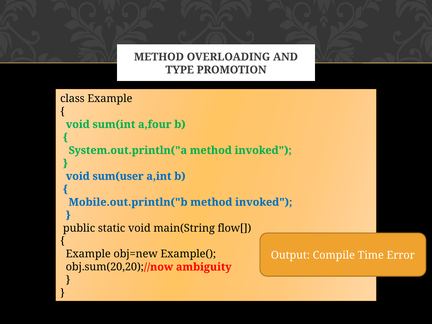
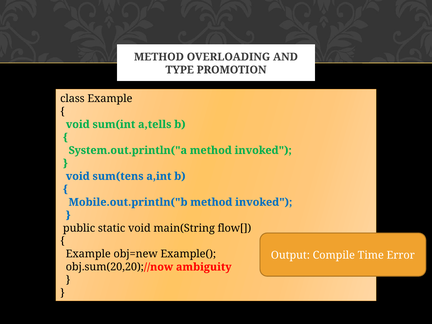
a,four: a,four -> a,tells
sum(user: sum(user -> sum(tens
